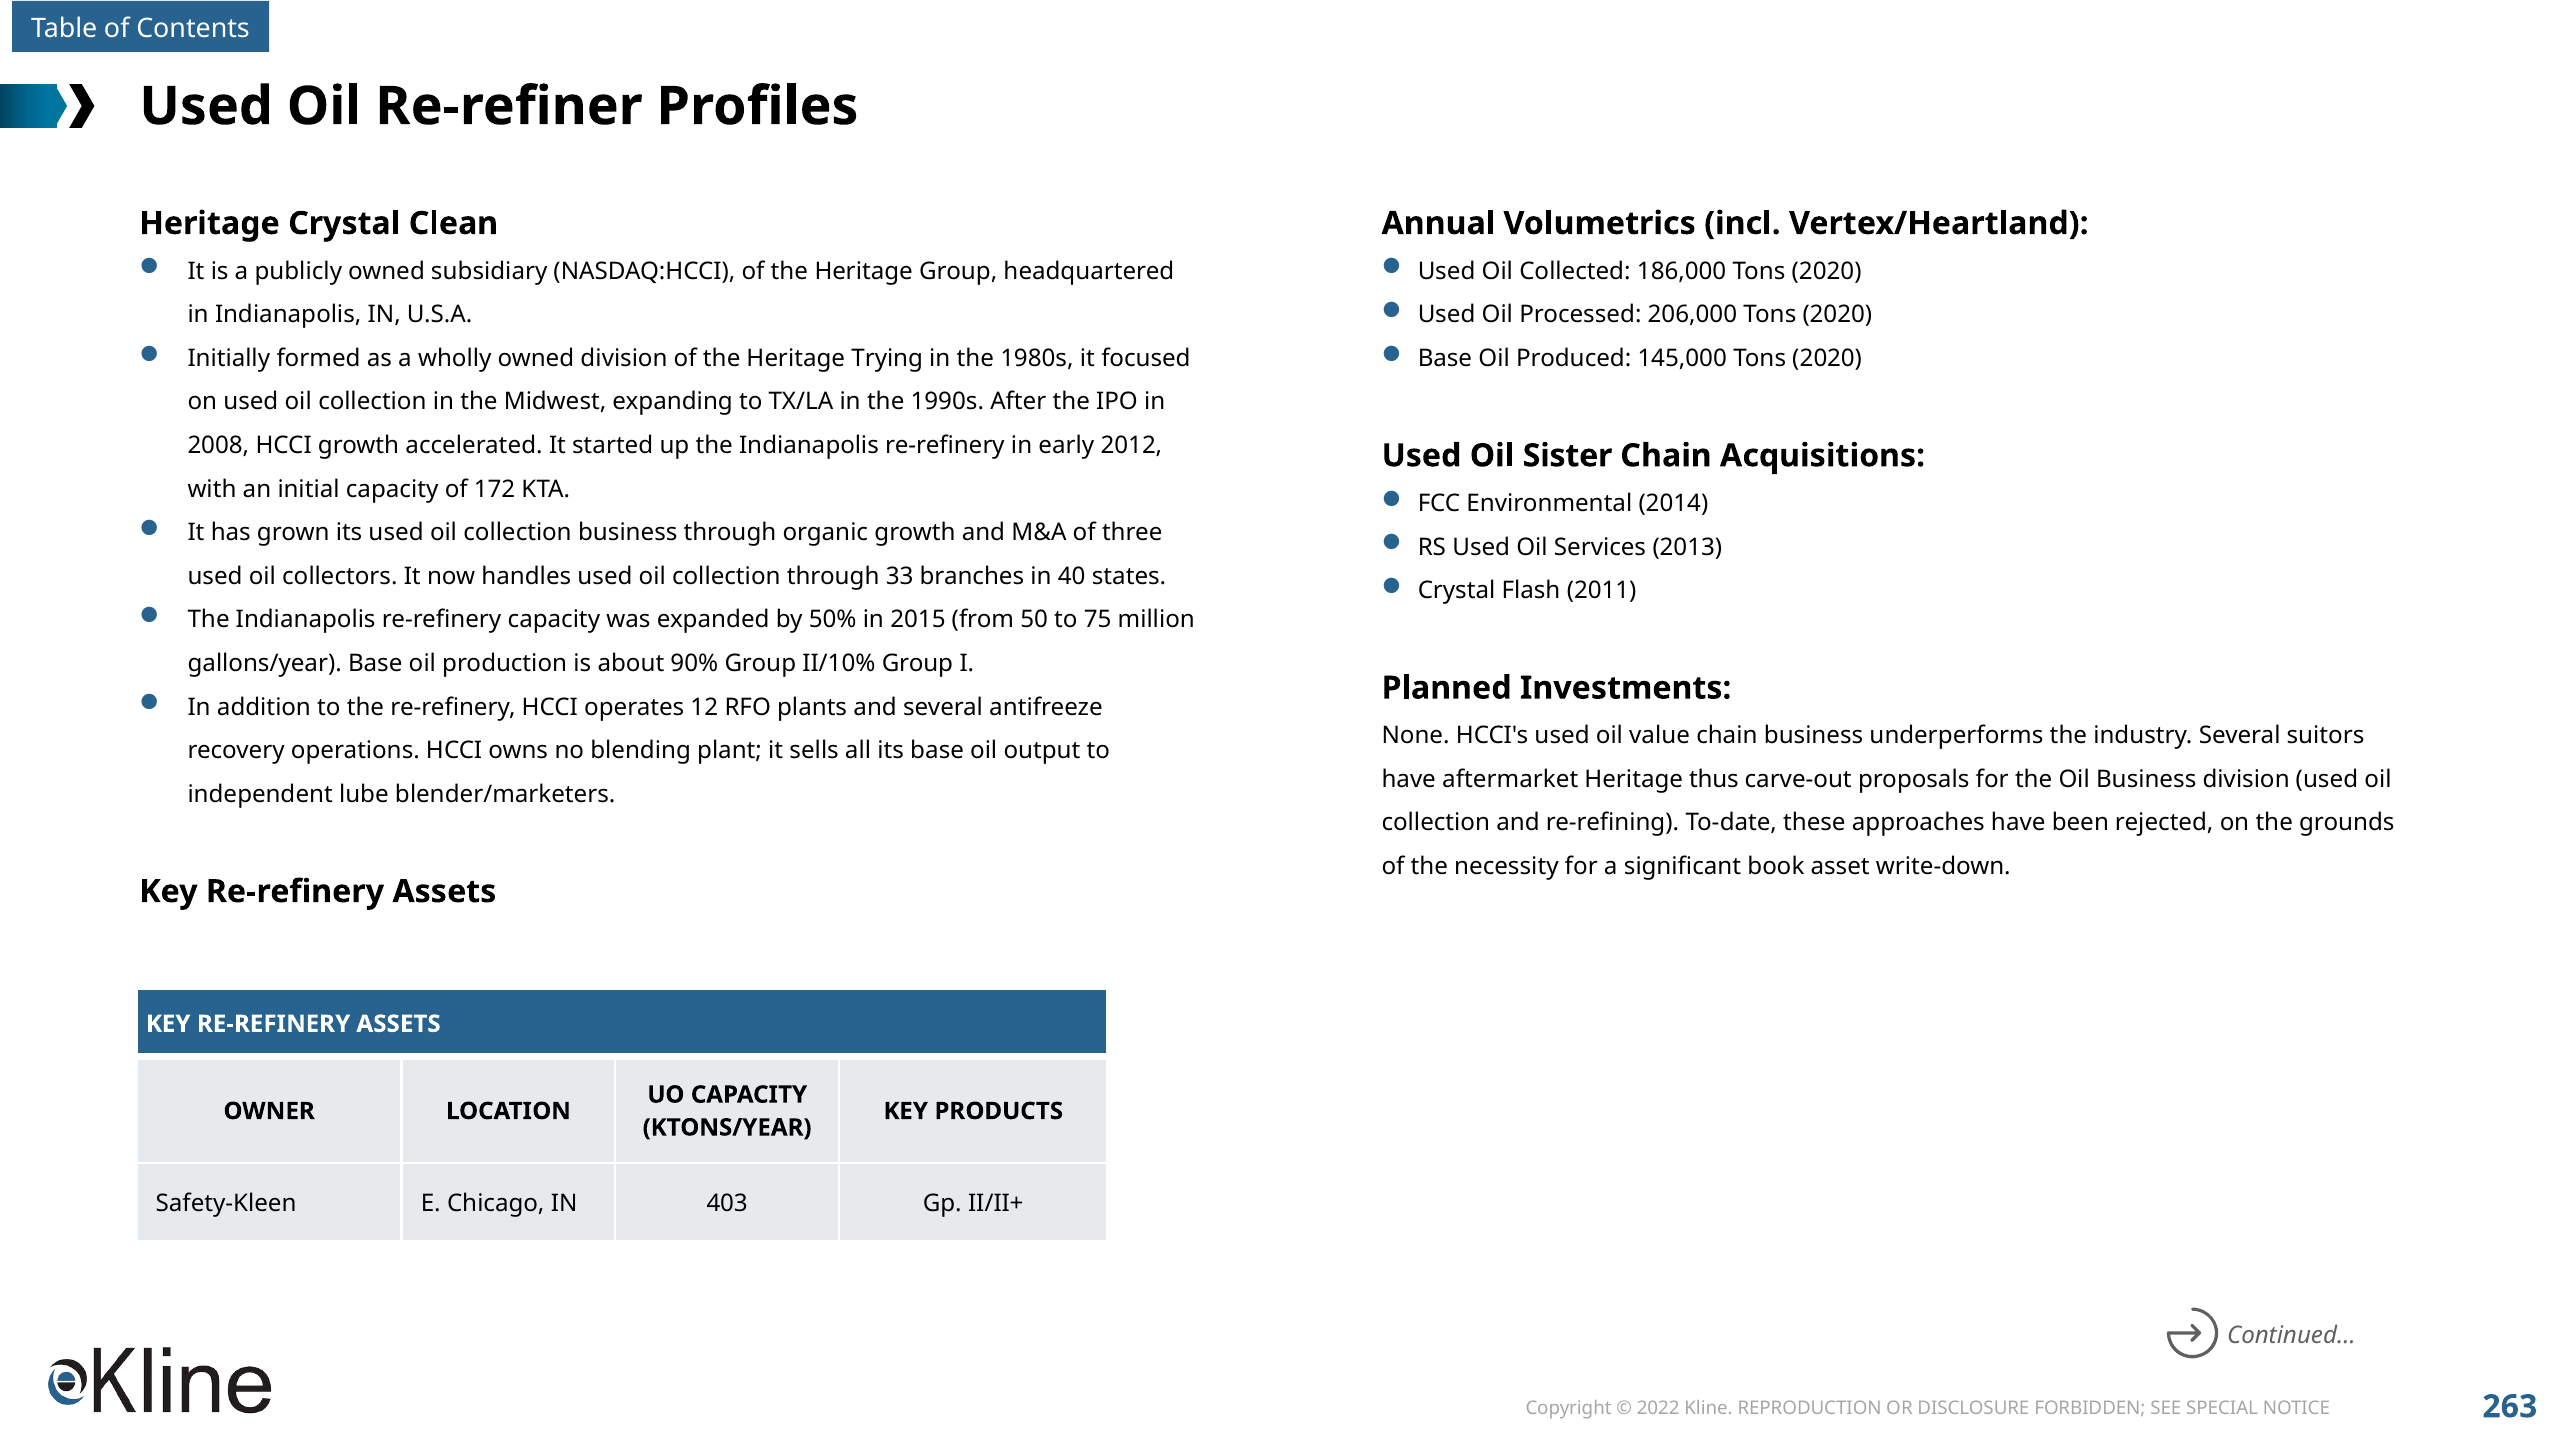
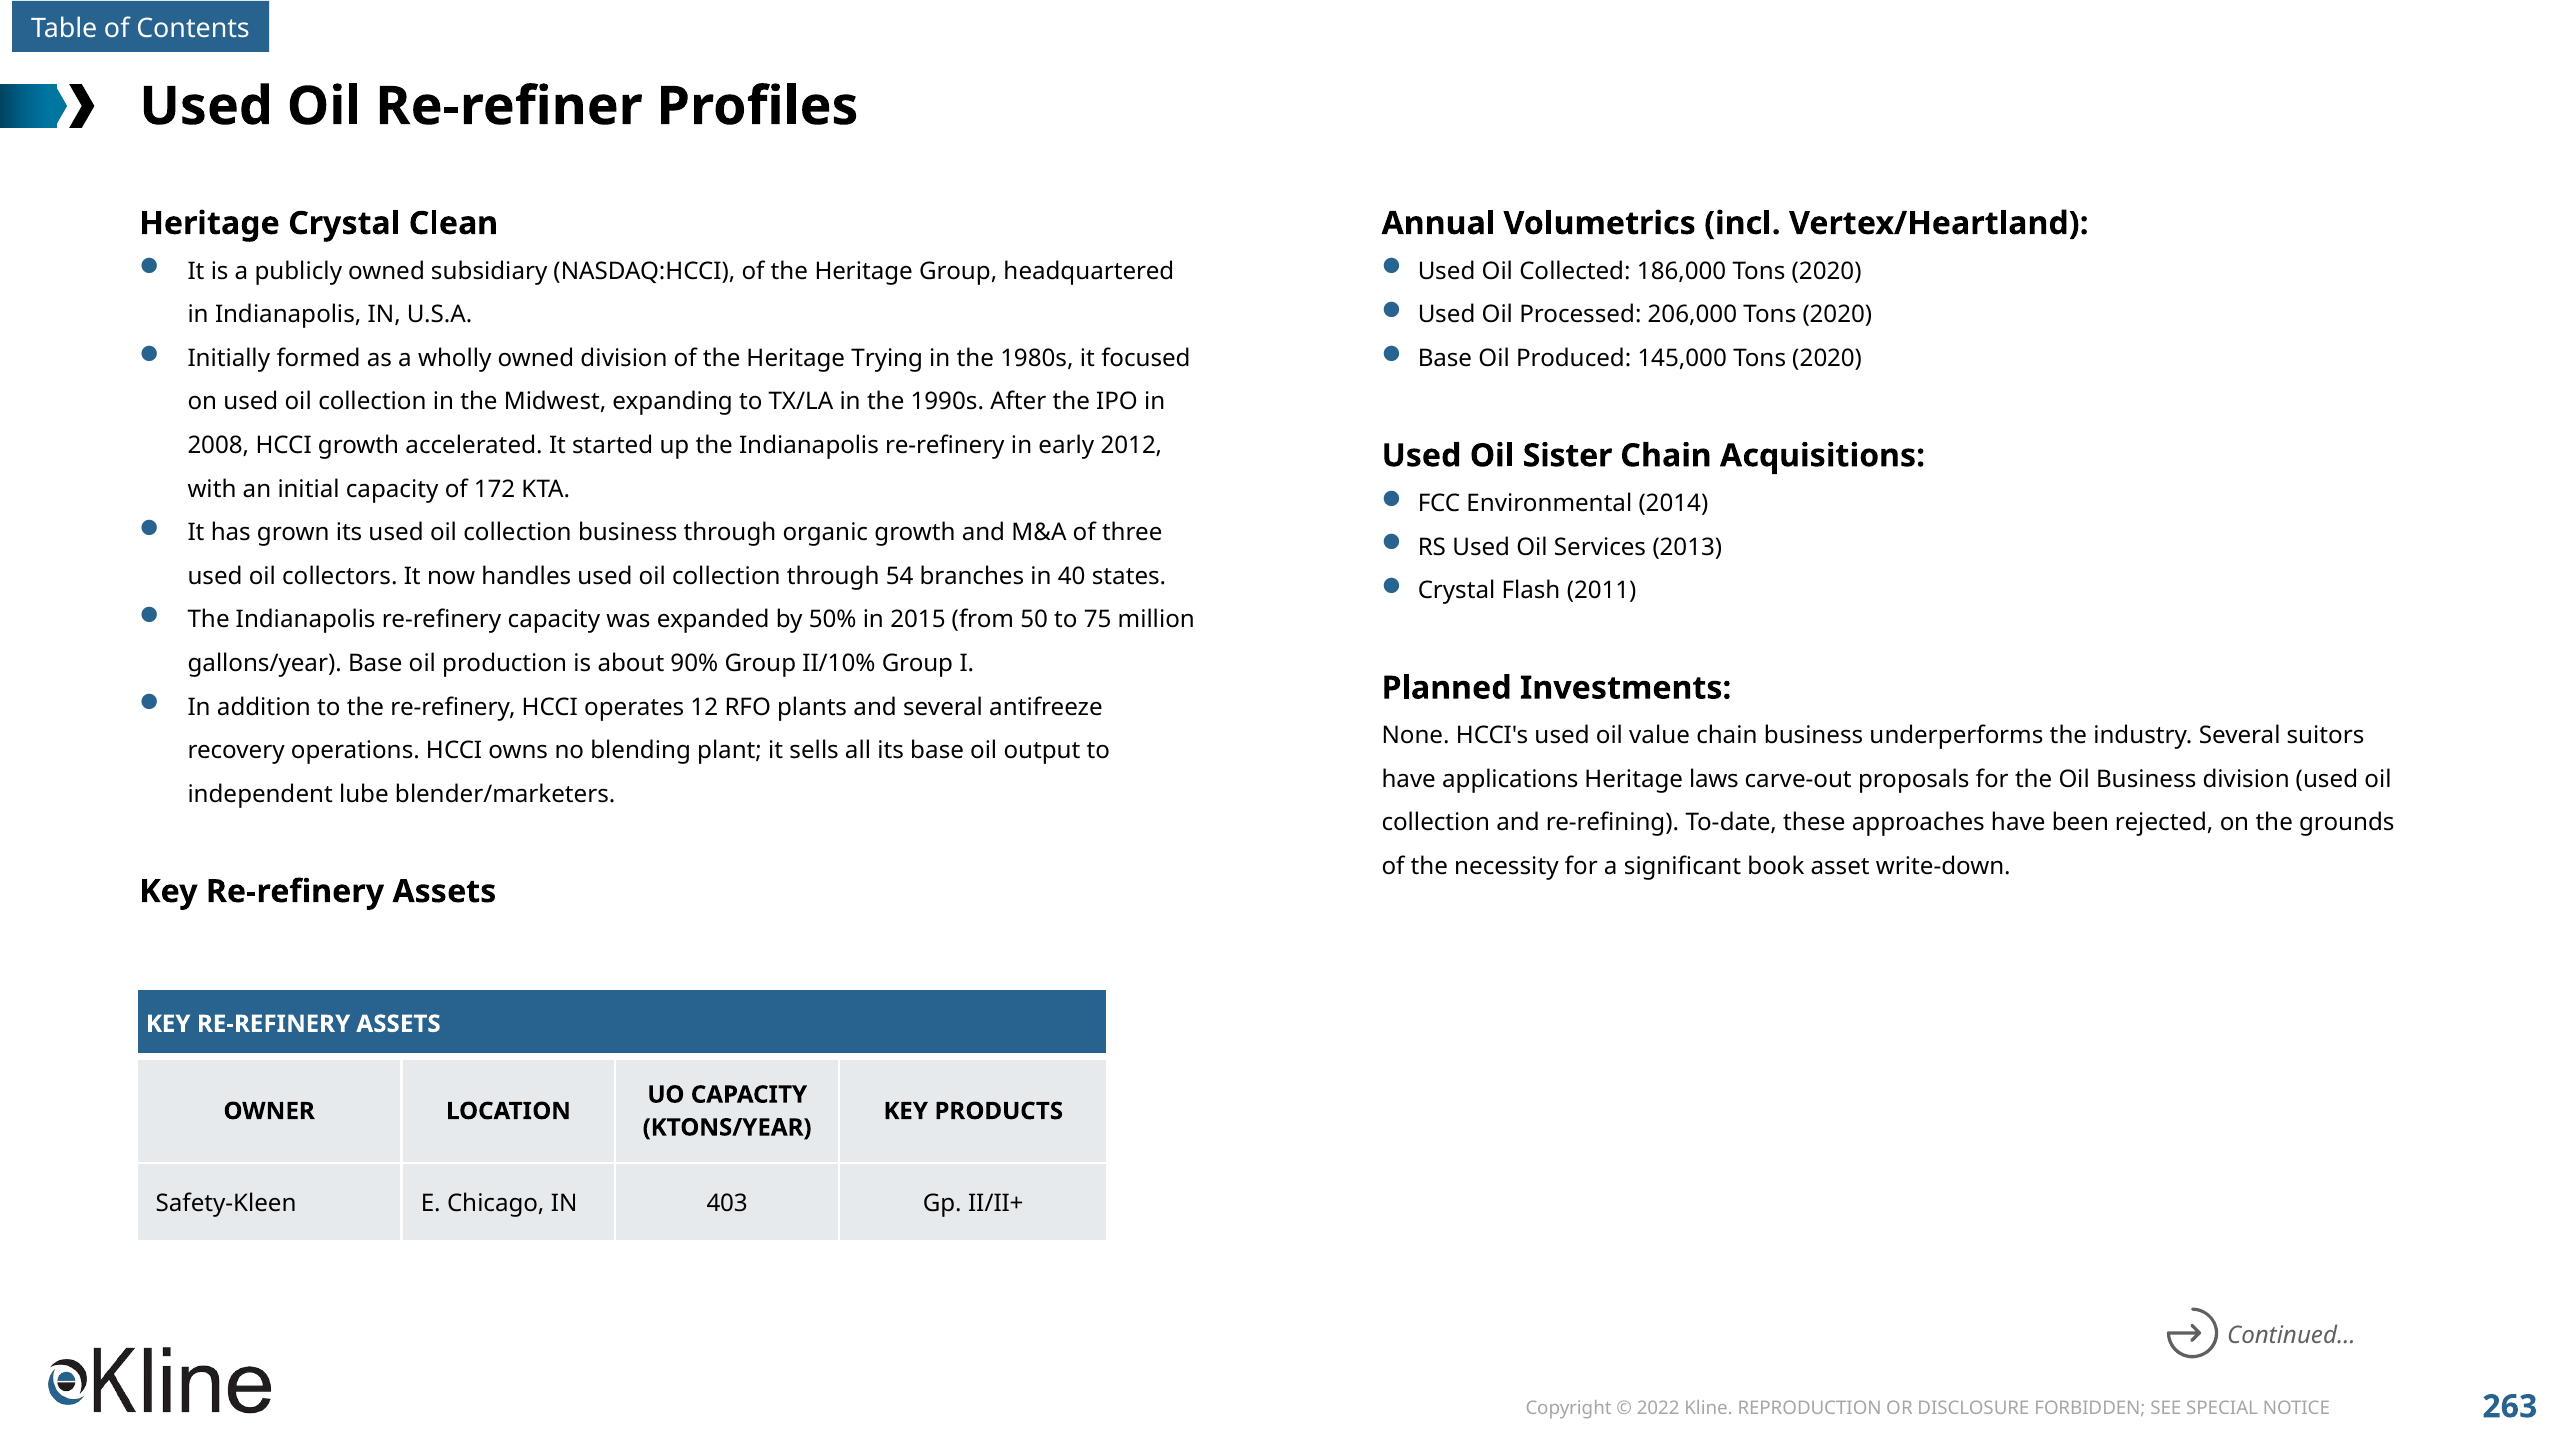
33: 33 -> 54
aftermarket: aftermarket -> applications
thus: thus -> laws
